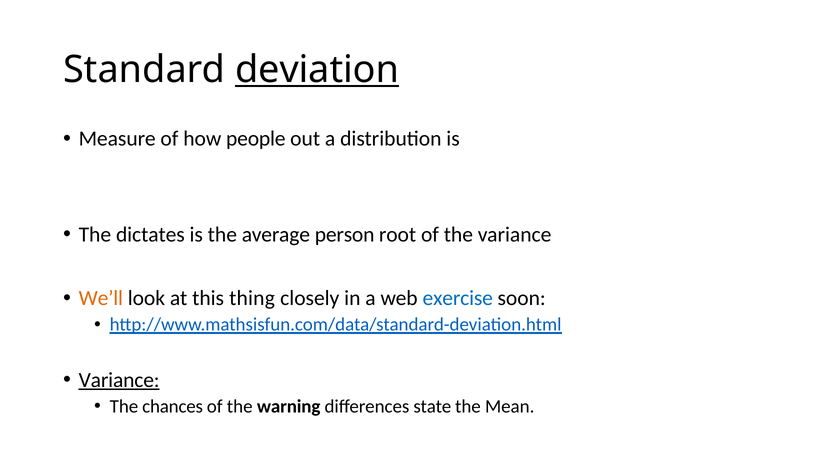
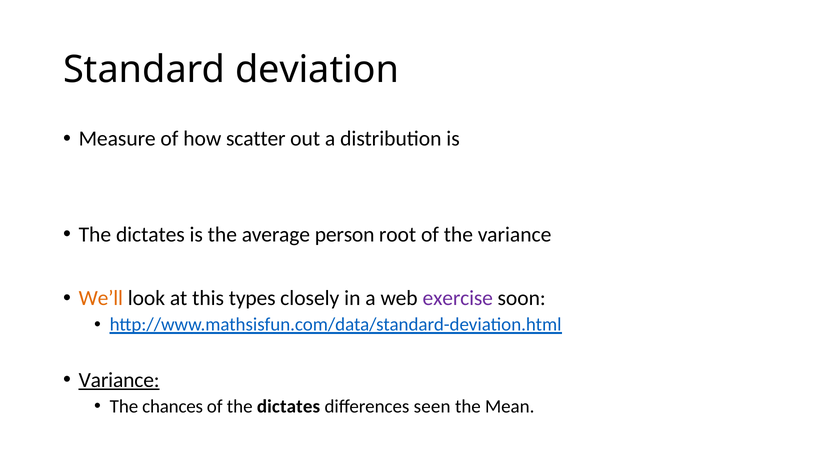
deviation underline: present -> none
people: people -> scatter
thing: thing -> types
exercise colour: blue -> purple
of the warning: warning -> dictates
state: state -> seen
